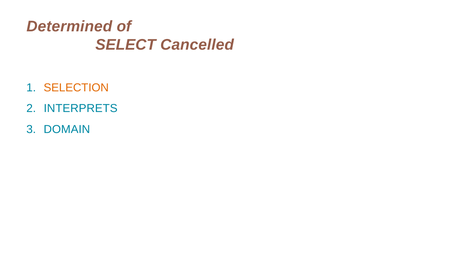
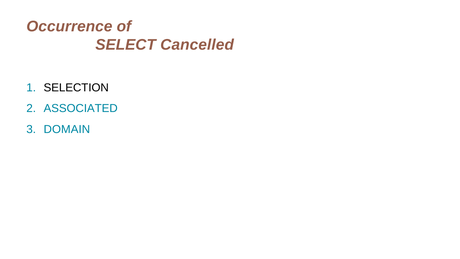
Determined: Determined -> Occurrence
SELECTION colour: orange -> black
INTERPRETS: INTERPRETS -> ASSOCIATED
